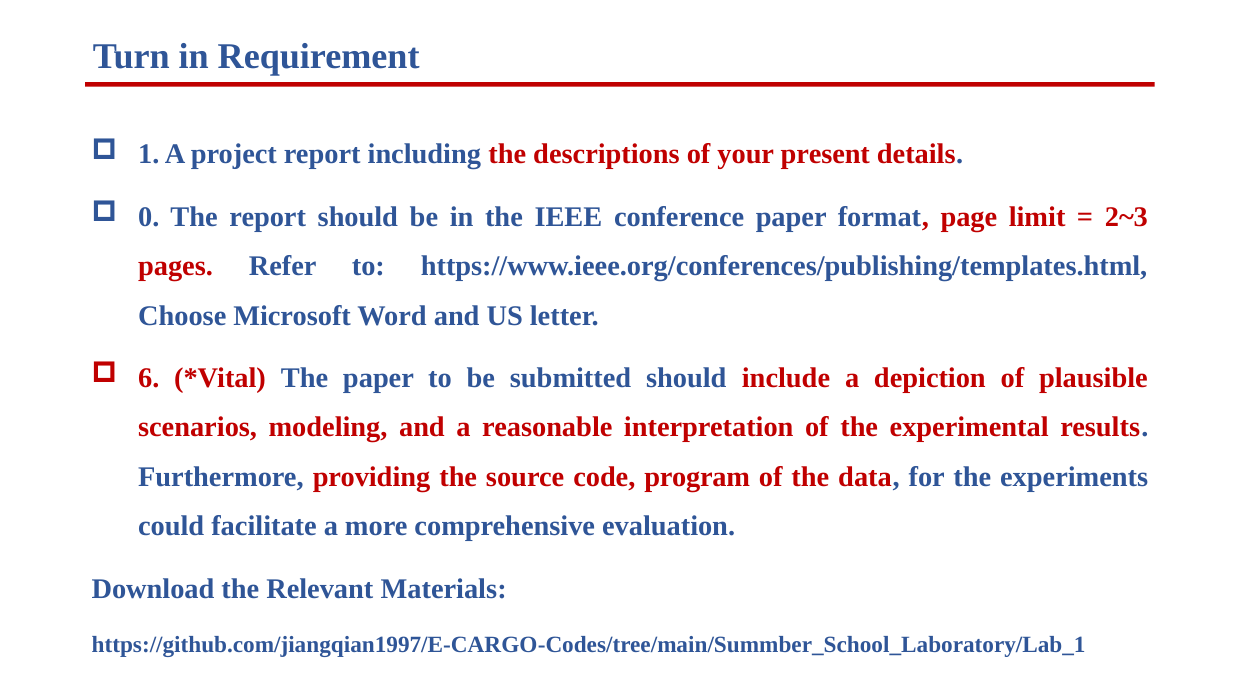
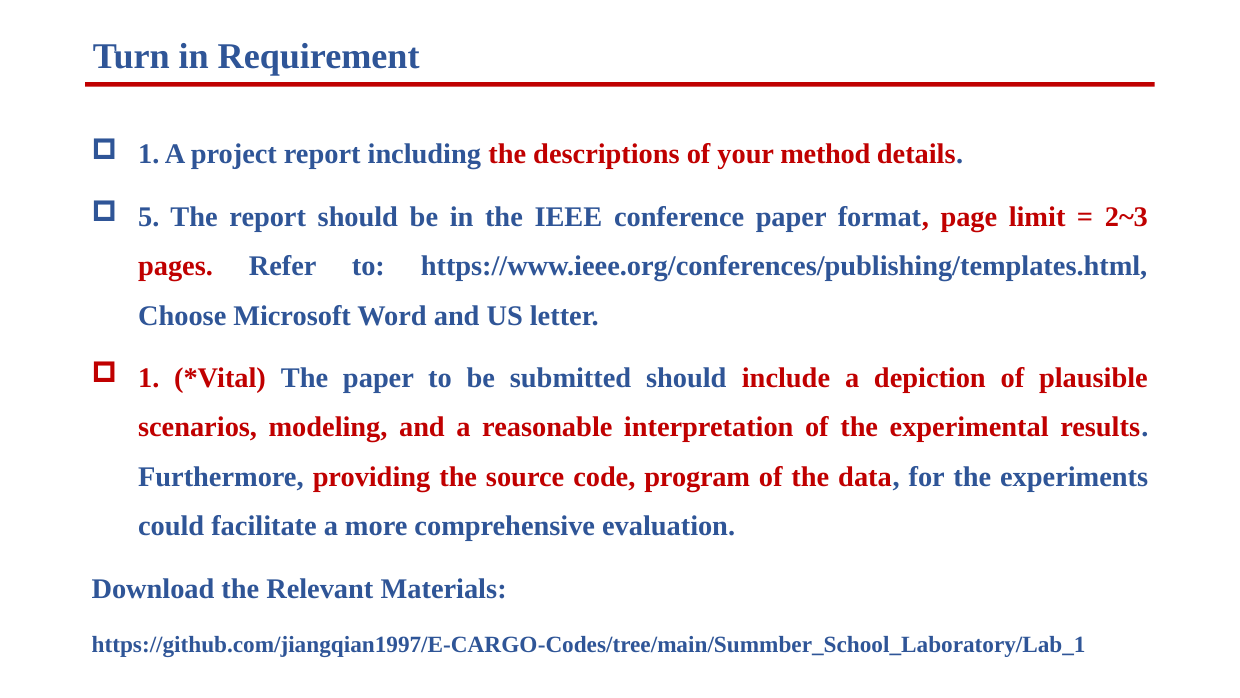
present: present -> method
0: 0 -> 5
6 at (149, 378): 6 -> 1
